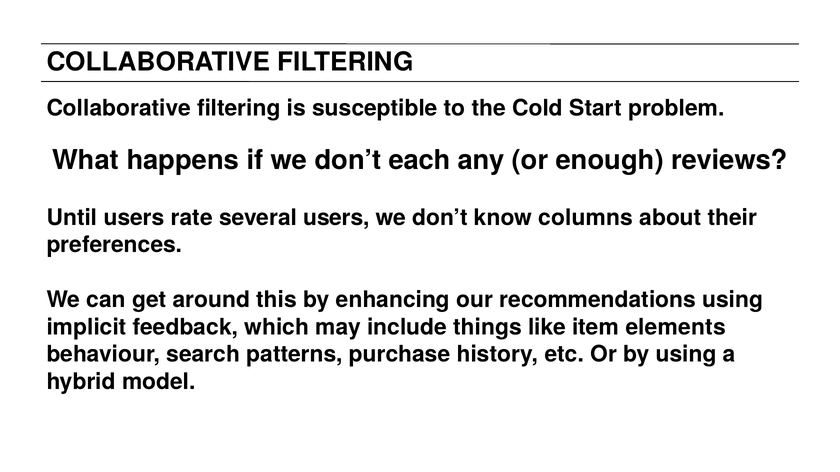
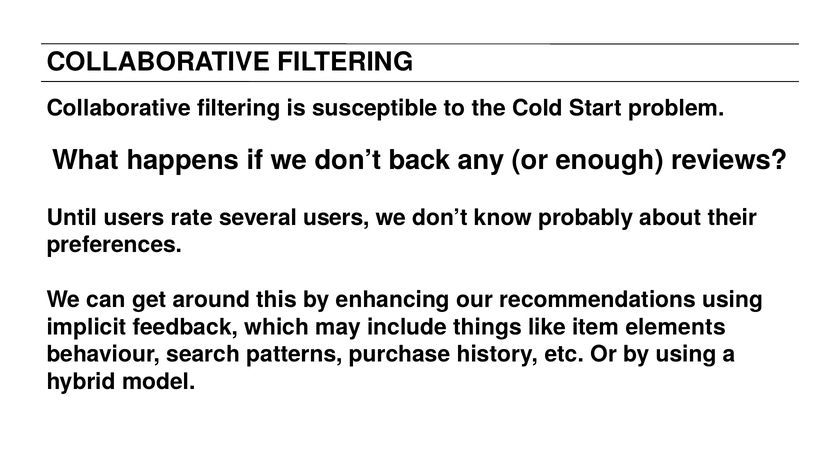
each: each -> back
columns: columns -> probably
